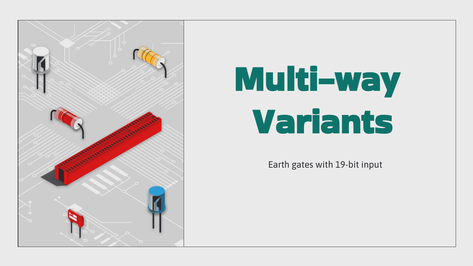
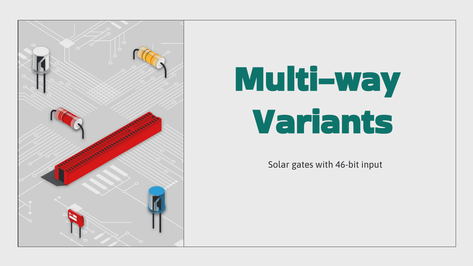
Earth: Earth -> Solar
19-bit: 19-bit -> 46-bit
